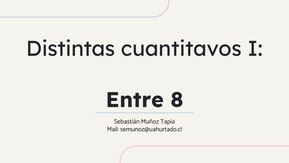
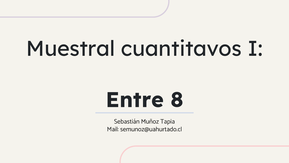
Distintas: Distintas -> Muestral
